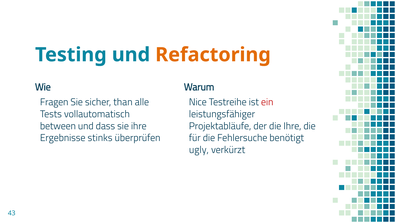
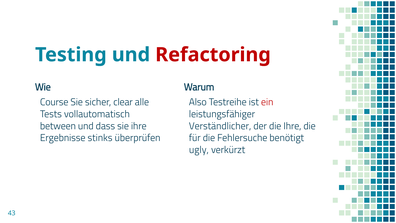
Refactoring colour: orange -> red
Fragen: Fragen -> Course
than: than -> clear
Nice: Nice -> Also
Projektabläufe: Projektabläufe -> Verständlicher
